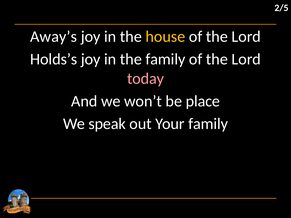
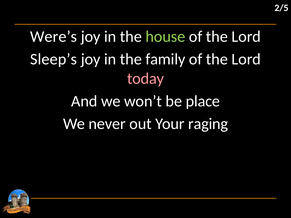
Away’s: Away’s -> Were’s
house colour: yellow -> light green
Holds’s: Holds’s -> Sleep’s
speak: speak -> never
Your family: family -> raging
